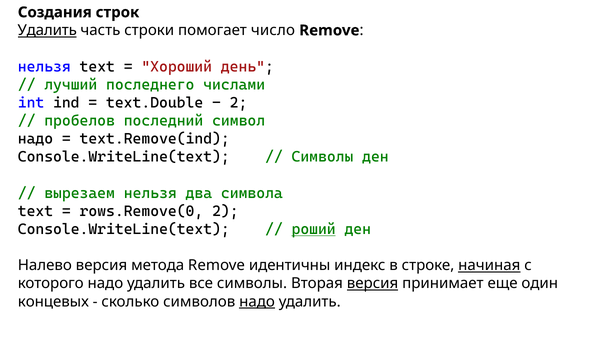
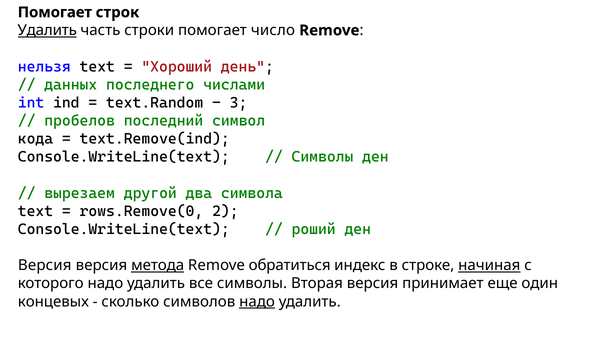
Создания at (55, 12): Создания -> Помогает
лучший: лучший -> данных
text.Double: text.Double -> text.Random
2 at (239, 103): 2 -> 3
надо at (35, 139): надо -> кода
вырезаем нельзя: нельзя -> другой
роший underline: present -> none
Налево at (45, 266): Налево -> Версия
метода underline: none -> present
идентичны: идентичны -> обратиться
версия at (373, 284) underline: present -> none
